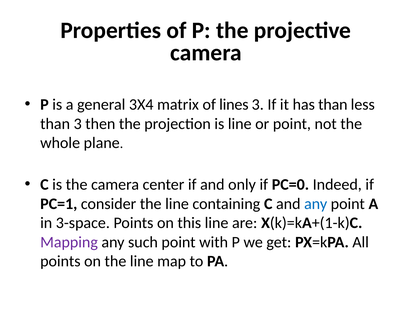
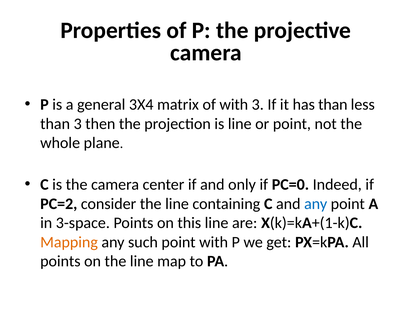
of lines: lines -> with
PC=1: PC=1 -> PC=2
Mapping colour: purple -> orange
